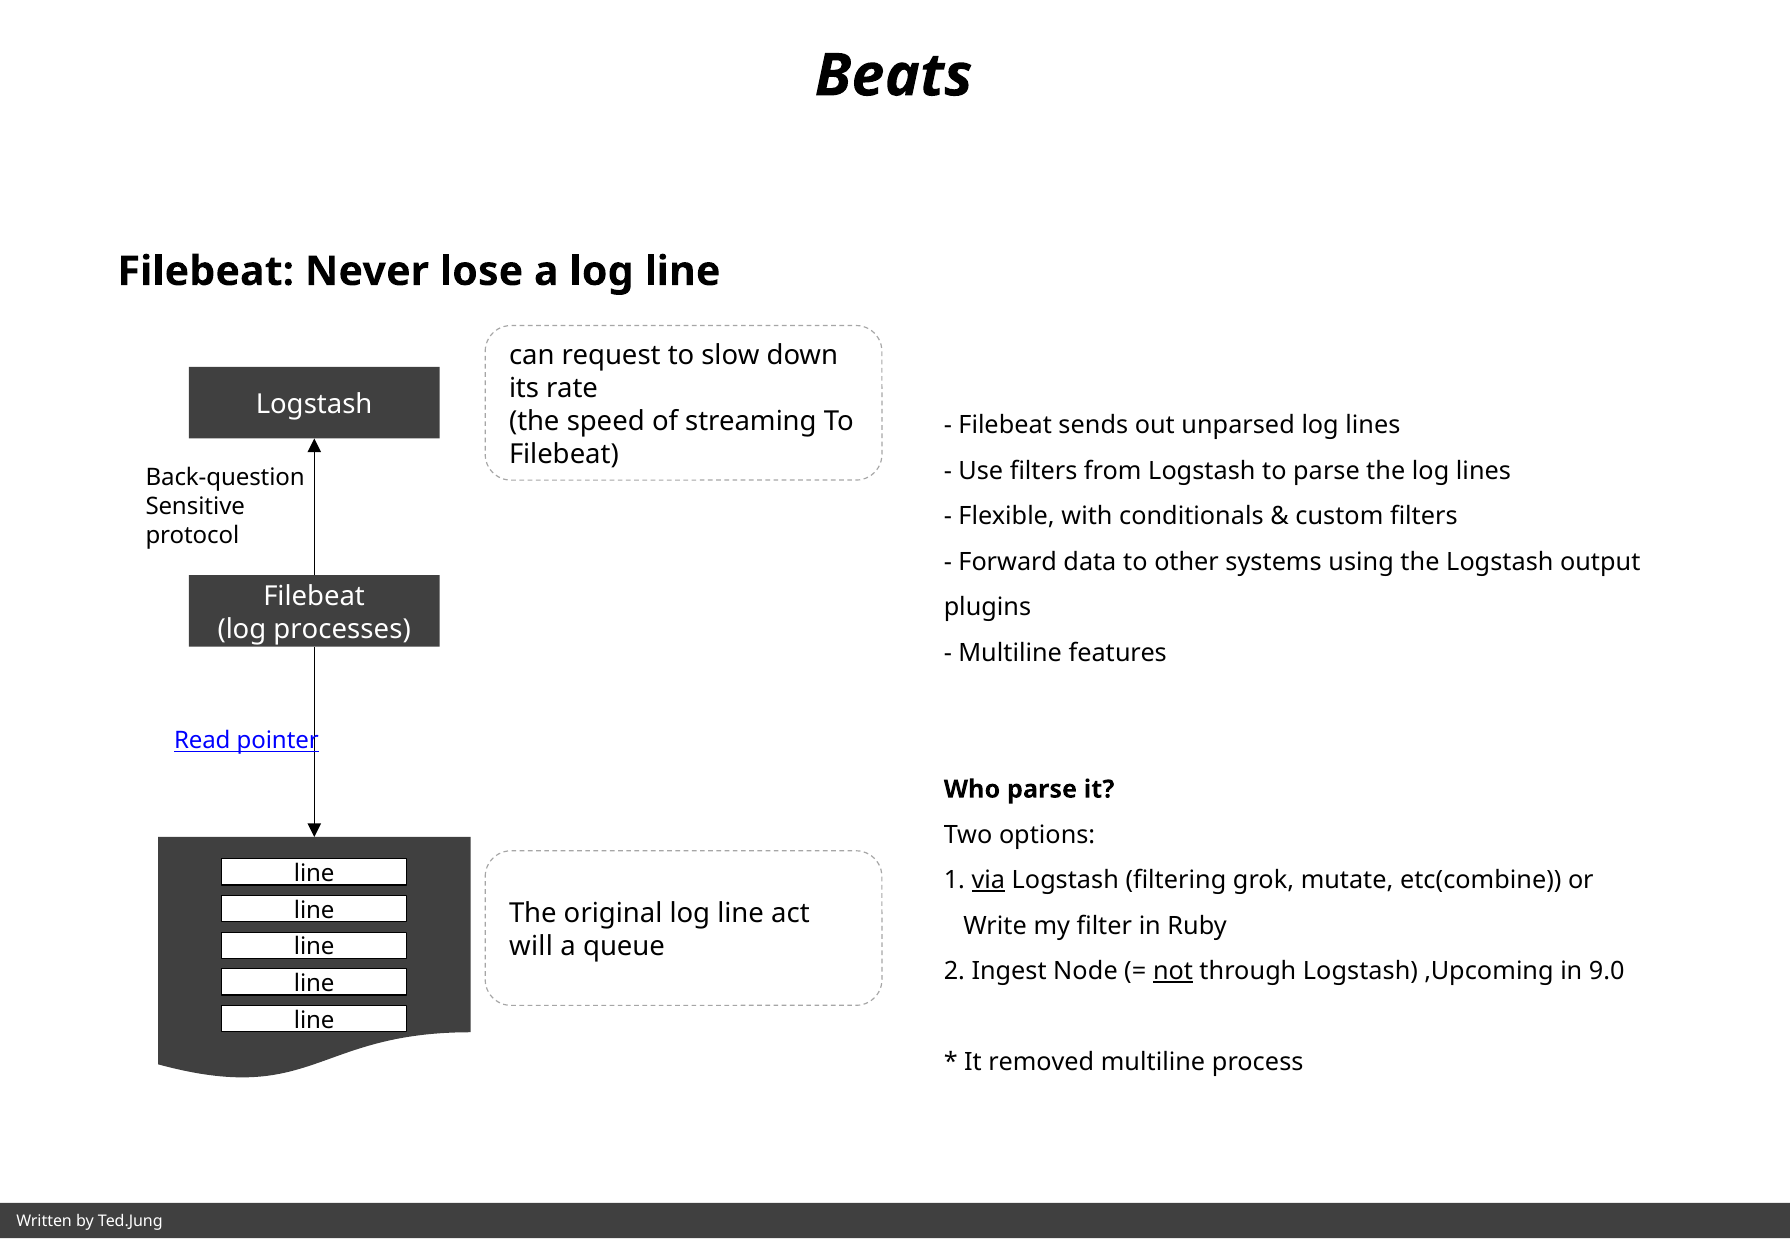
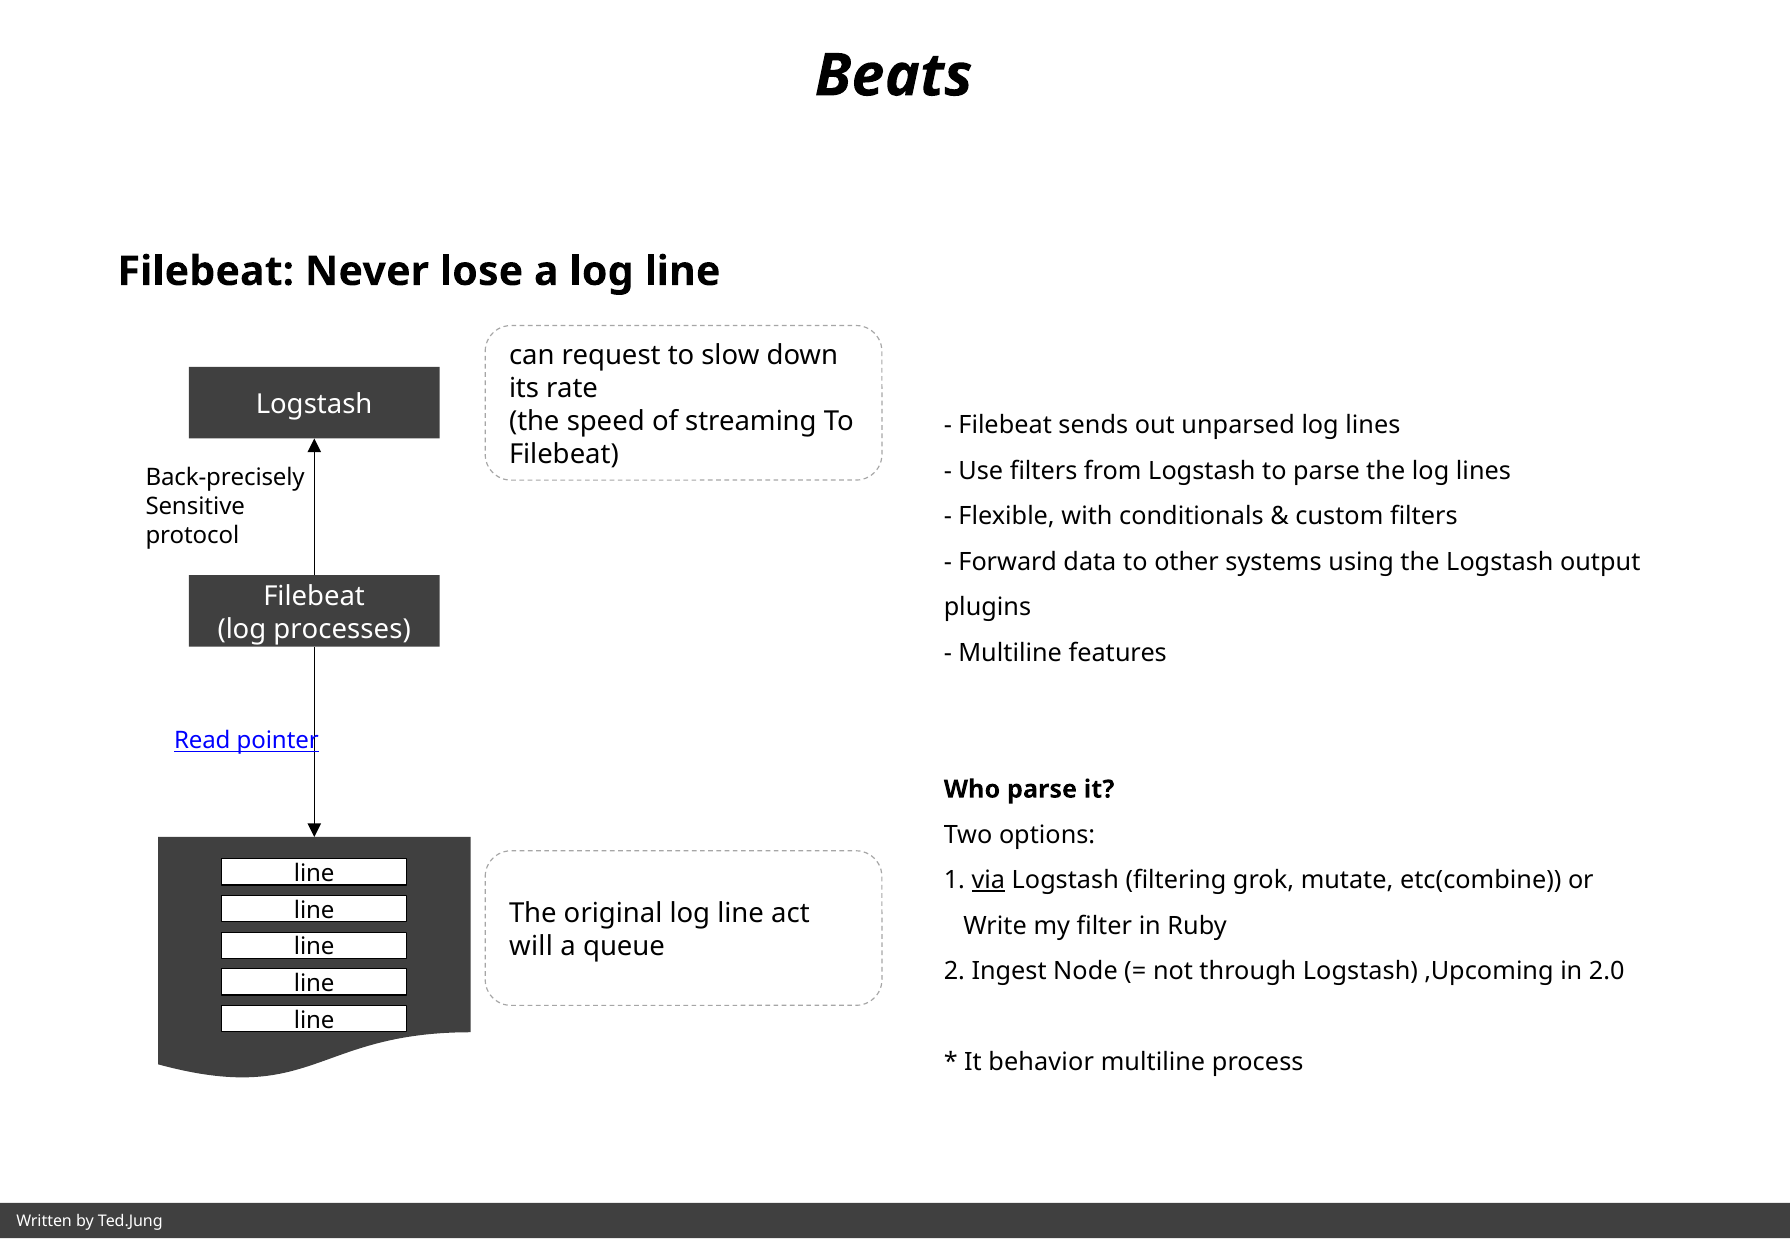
Back-question: Back-question -> Back-precisely
not underline: present -> none
9.0: 9.0 -> 2.0
removed: removed -> behavior
